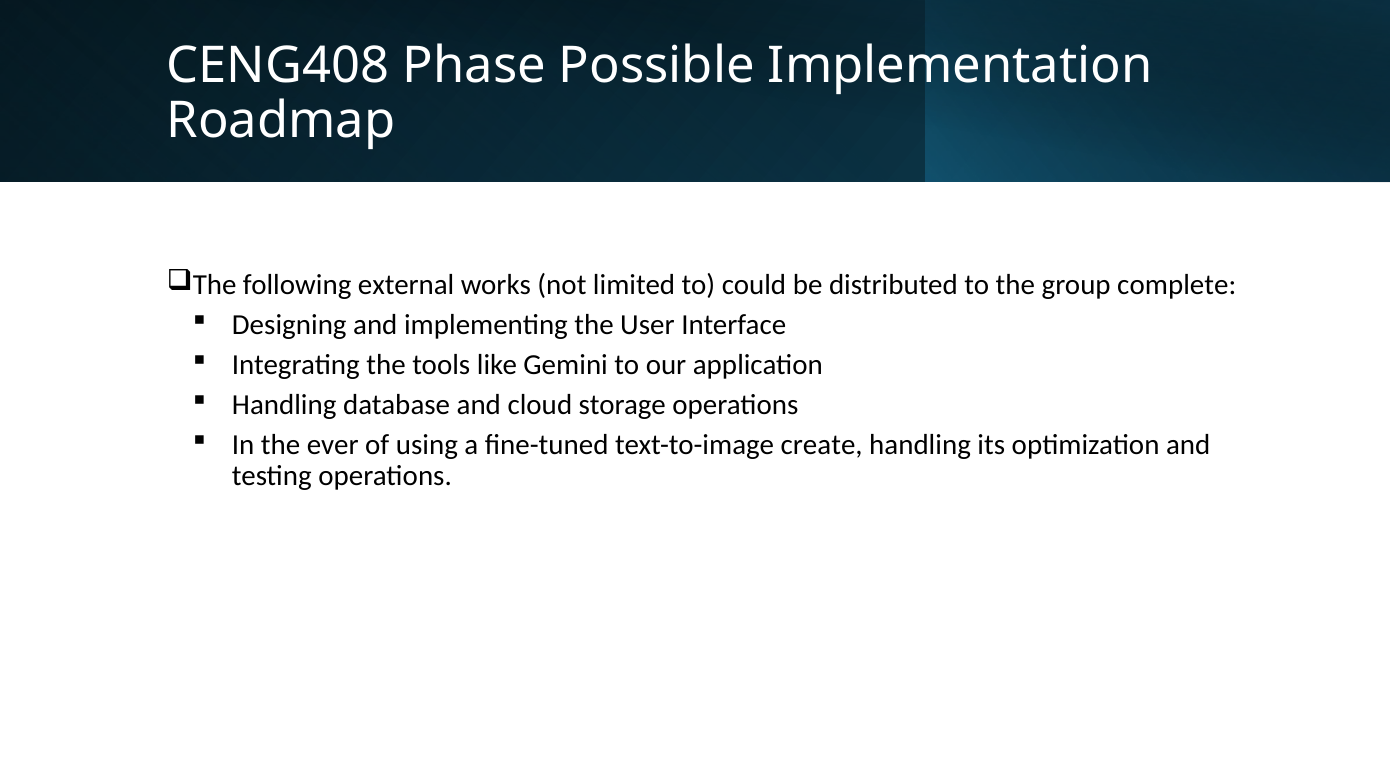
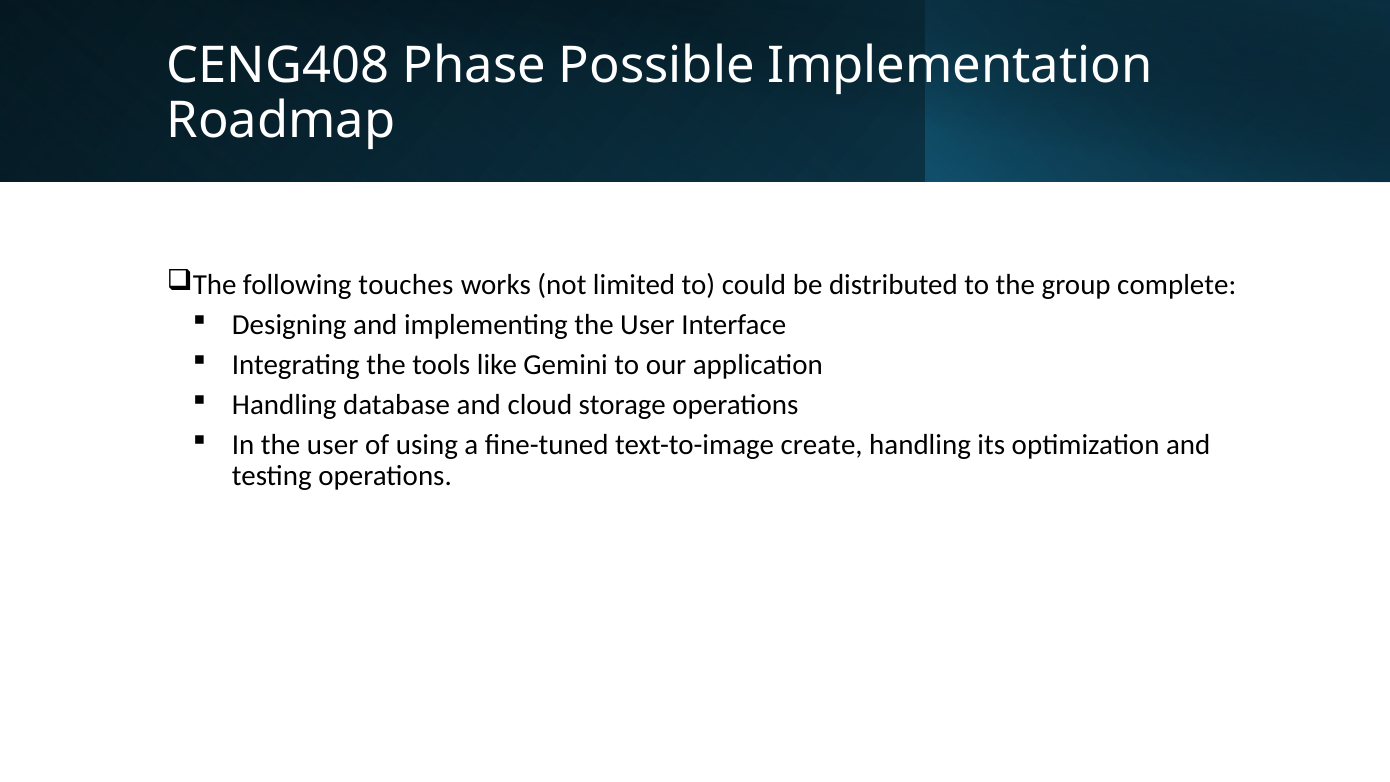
external: external -> touches
In the ever: ever -> user
